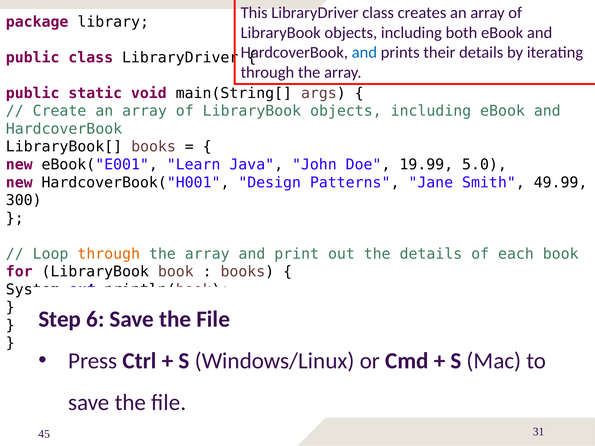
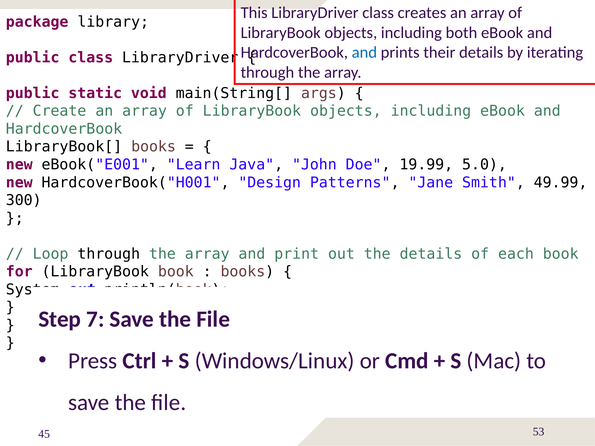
through at (109, 254) colour: orange -> black
6: 6 -> 7
31: 31 -> 53
